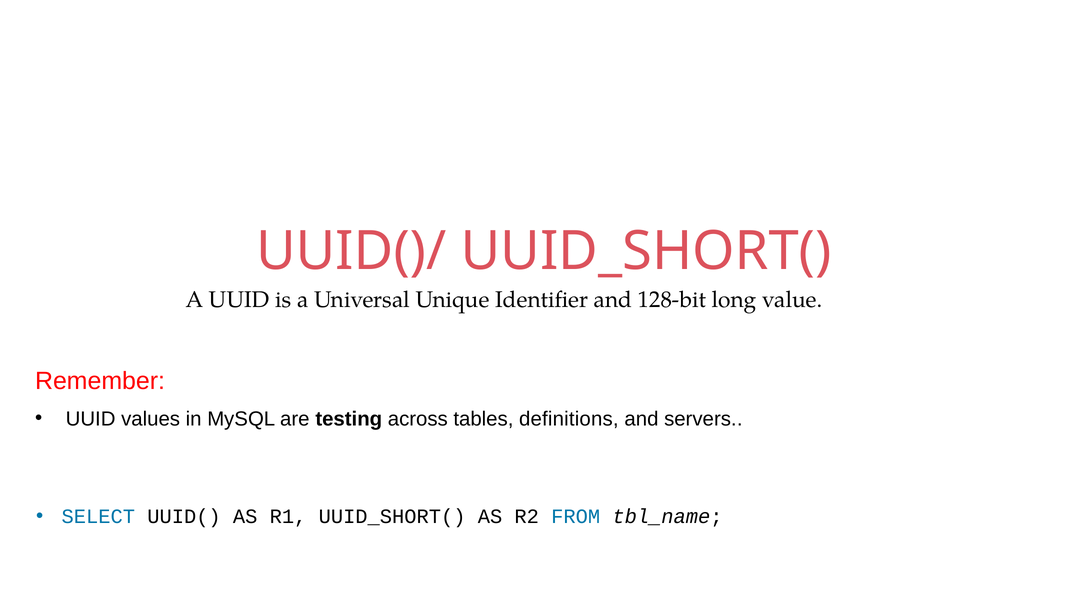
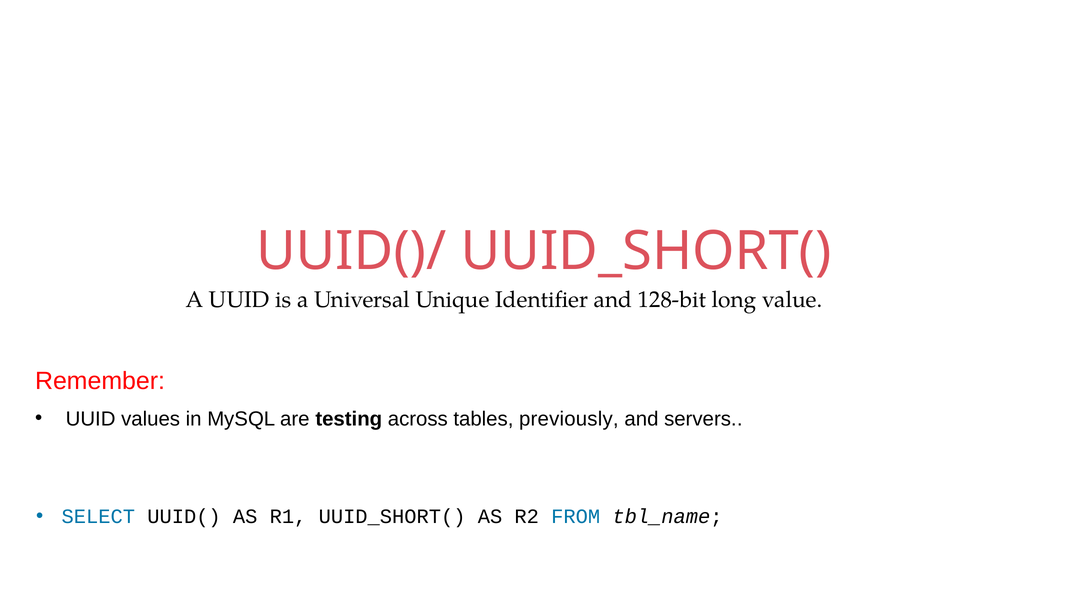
definitions: definitions -> previously
